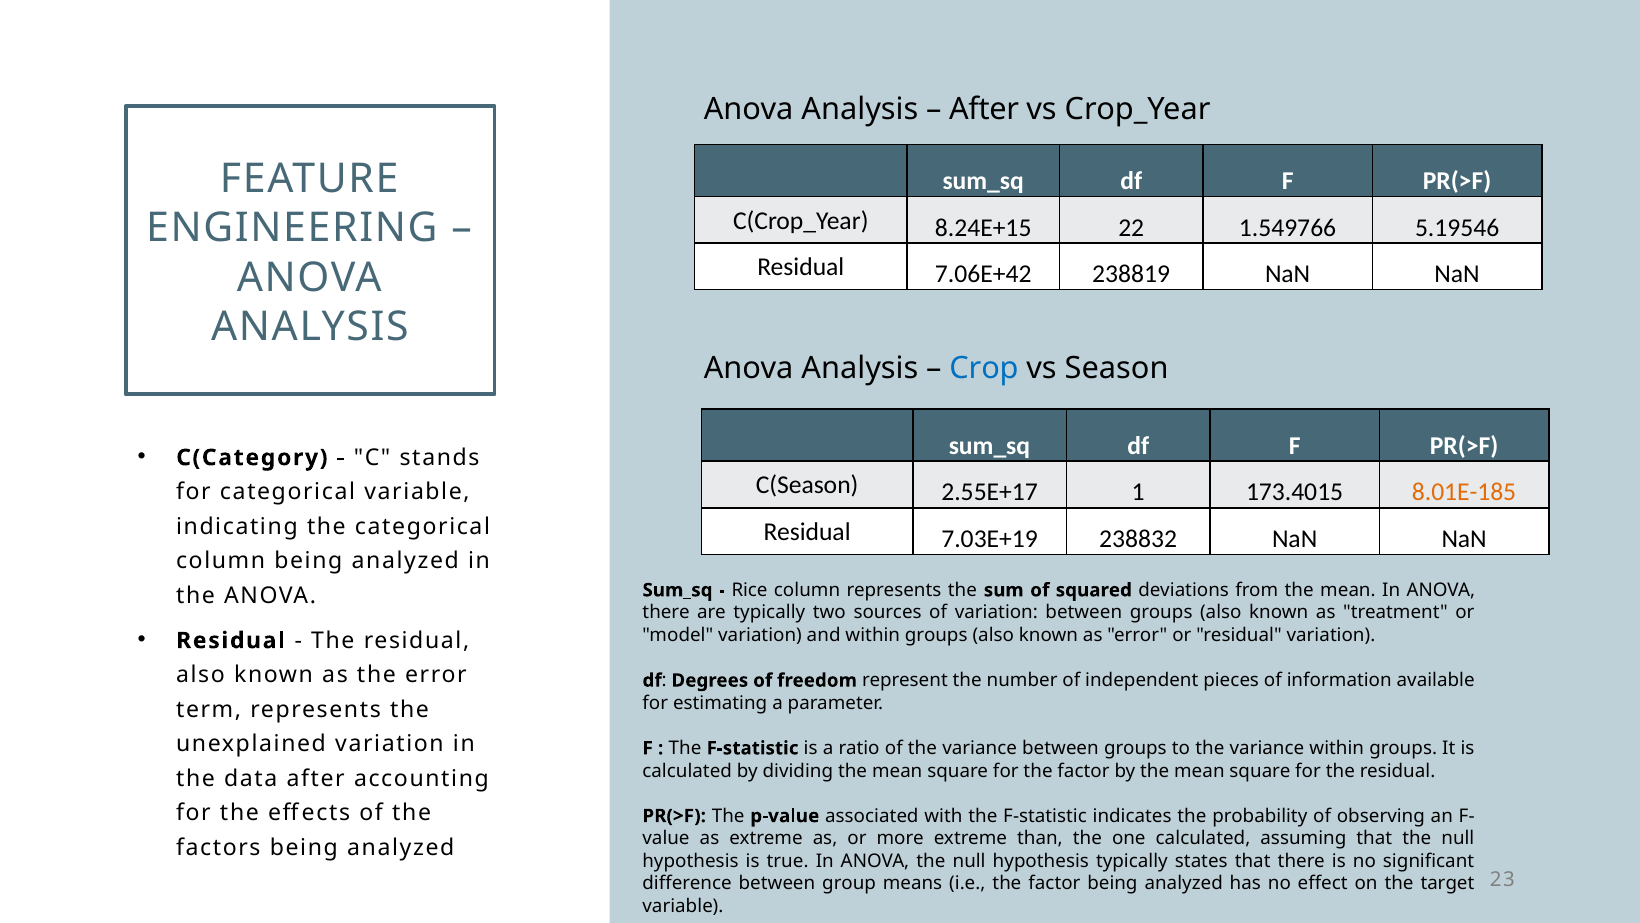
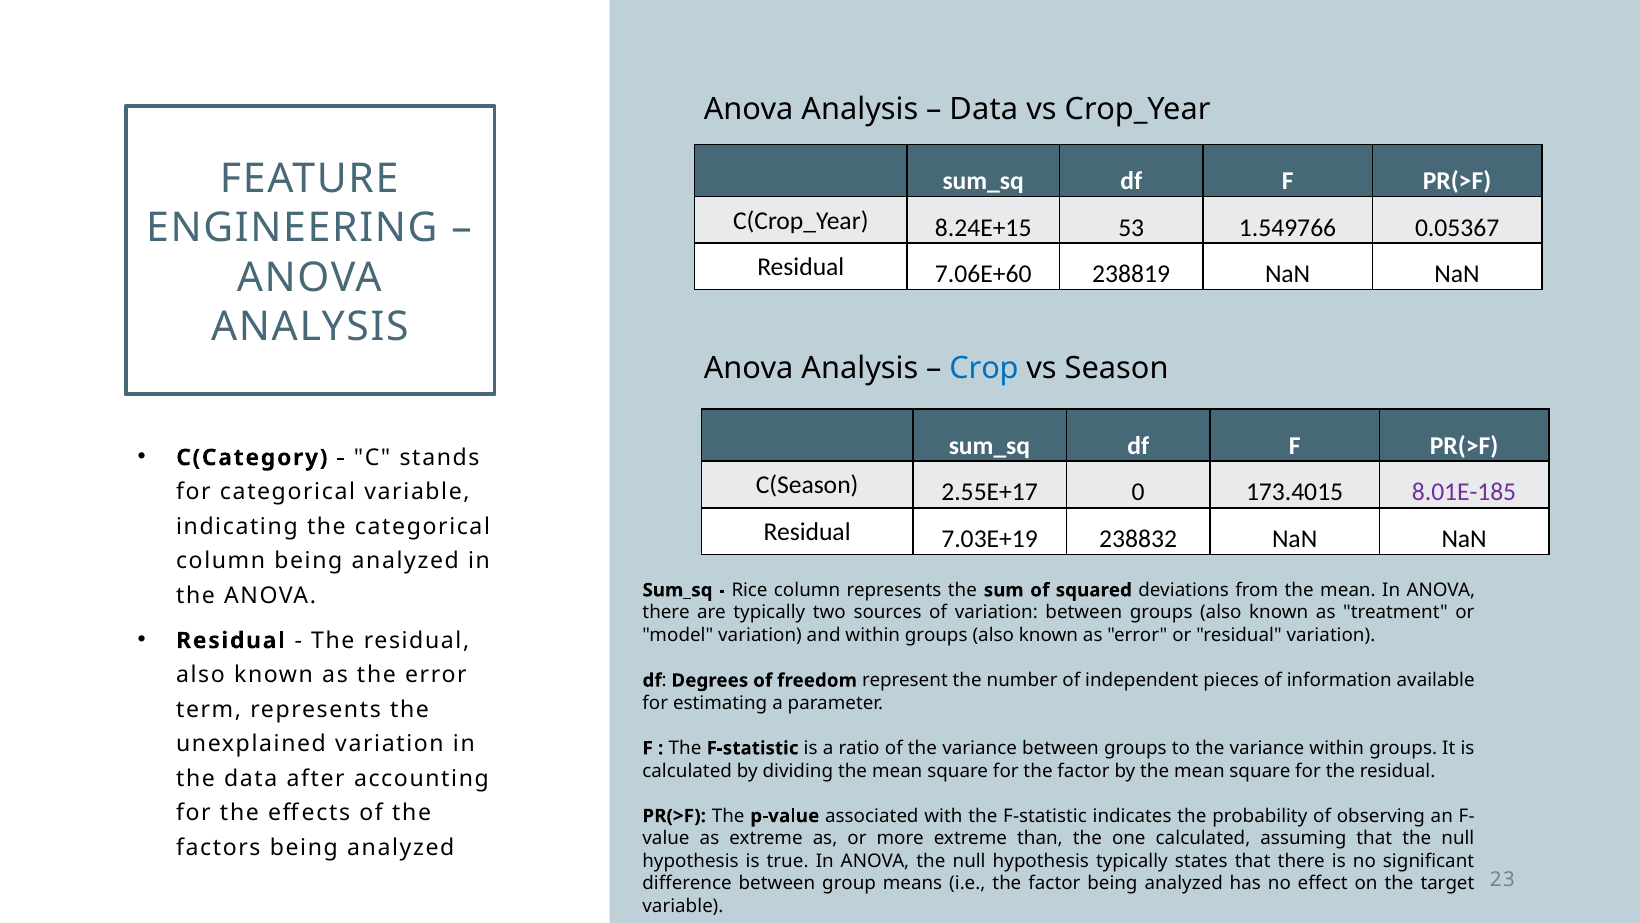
After at (984, 109): After -> Data
22: 22 -> 53
5.19546: 5.19546 -> 0.05367
7.06E+42: 7.06E+42 -> 7.06E+60
1: 1 -> 0
8.01E-185 colour: orange -> purple
